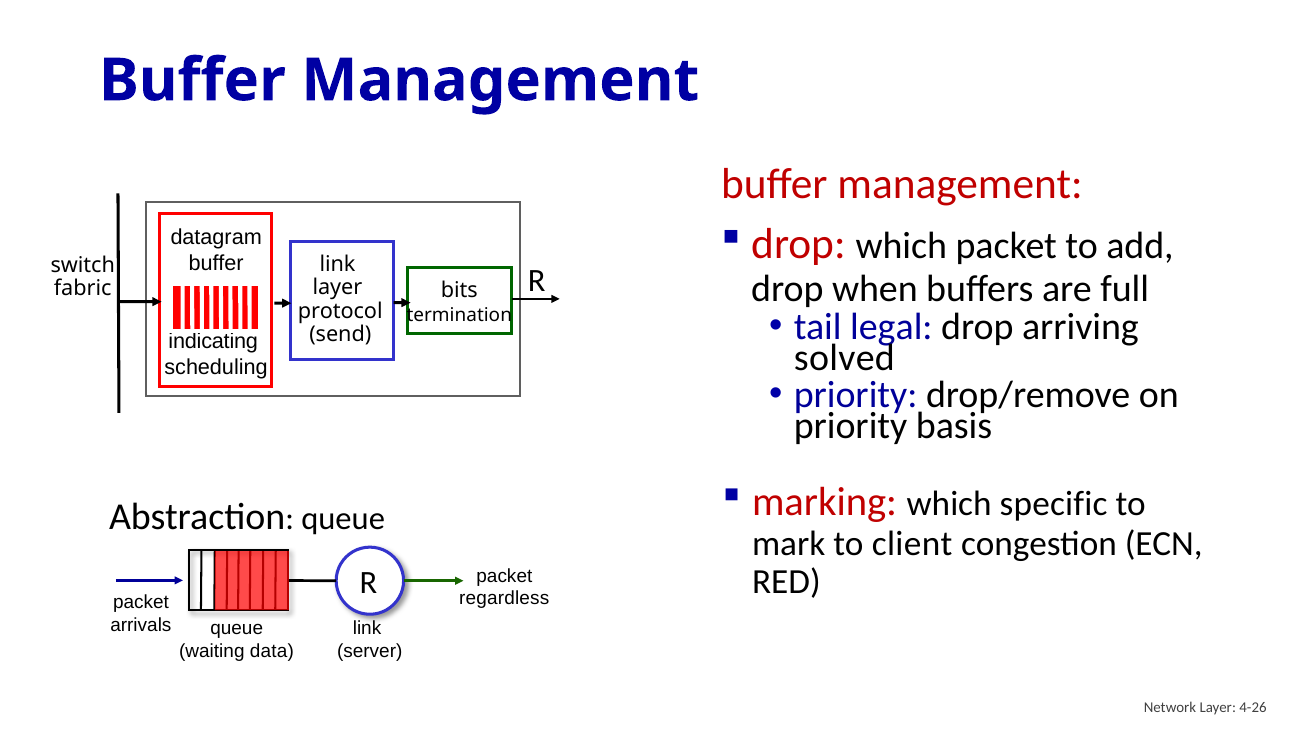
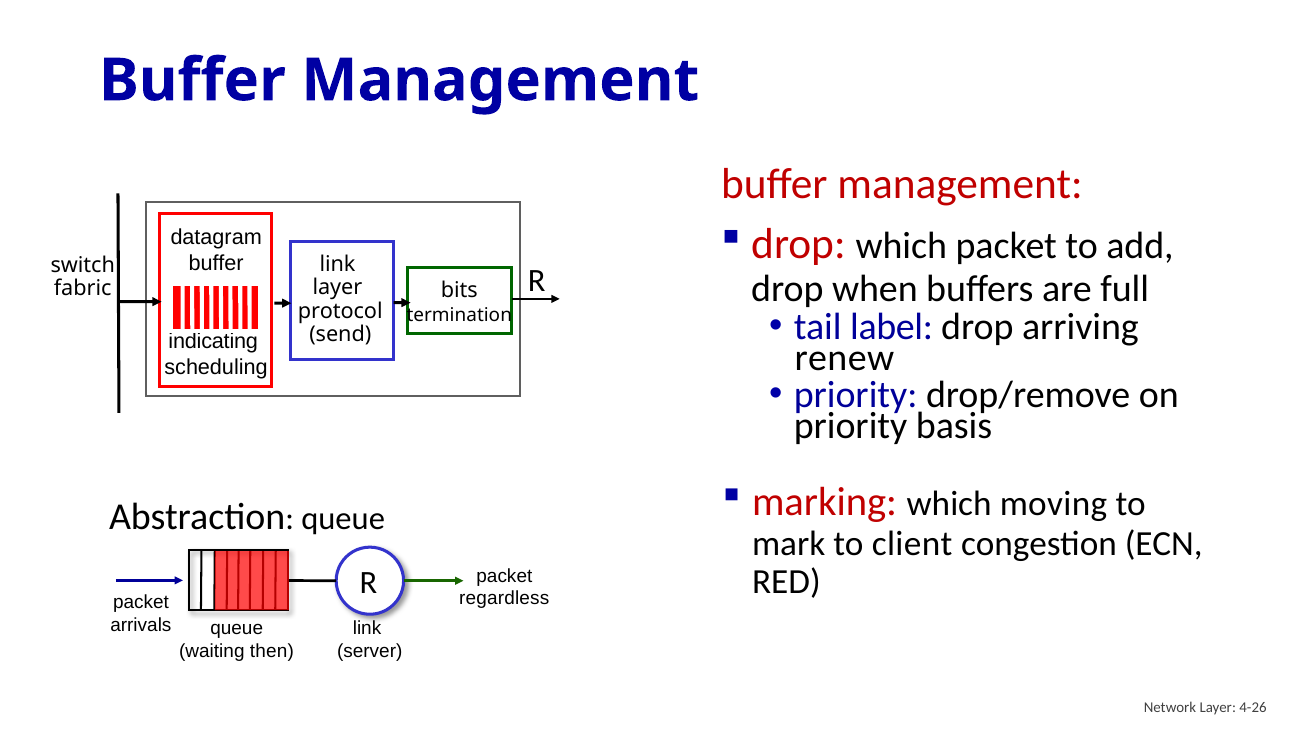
legal: legal -> label
solved: solved -> renew
specific: specific -> moving
data: data -> then
